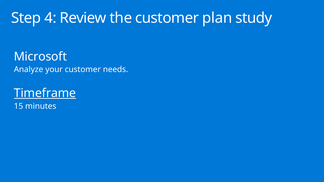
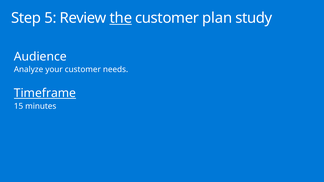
4: 4 -> 5
the underline: none -> present
Microsoft: Microsoft -> Audience
